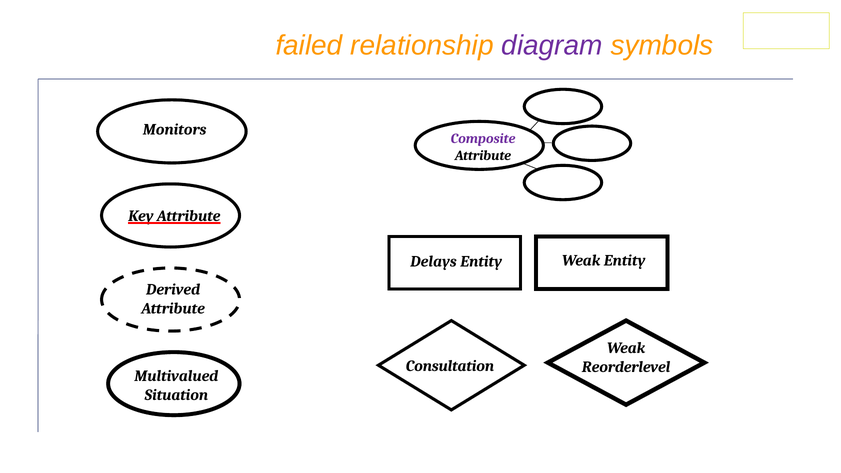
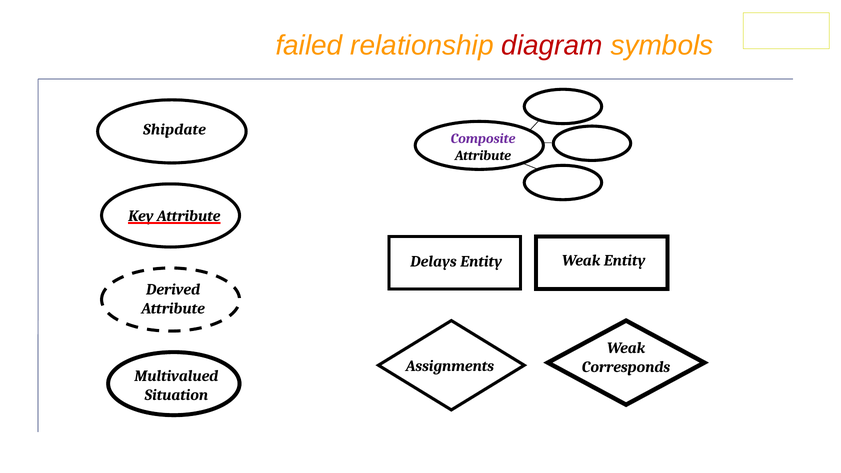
diagram colour: purple -> red
Monitors: Monitors -> Shipdate
Consultation: Consultation -> Assignments
Reorderlevel: Reorderlevel -> Corresponds
